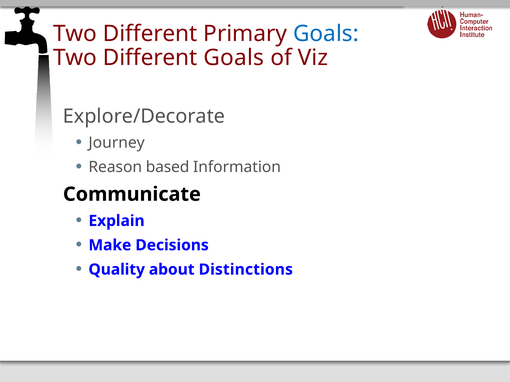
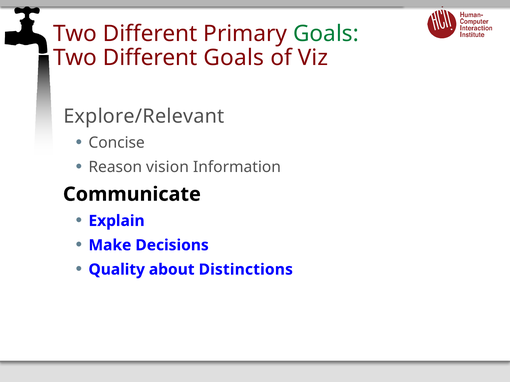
Goals at (326, 34) colour: blue -> green
Explore/Decorate: Explore/Decorate -> Explore/Relevant
Journey: Journey -> Concise
based: based -> vision
